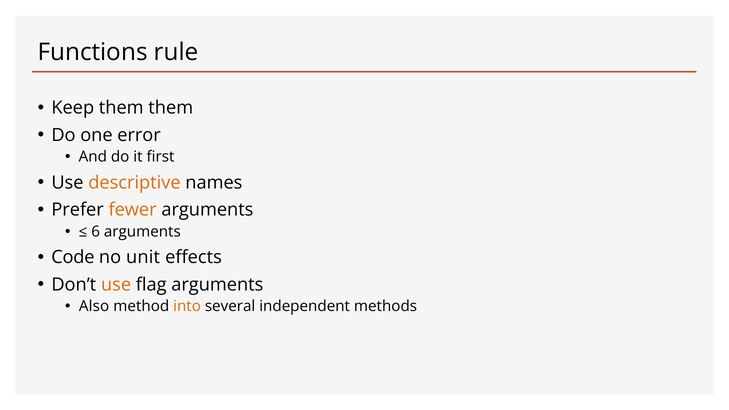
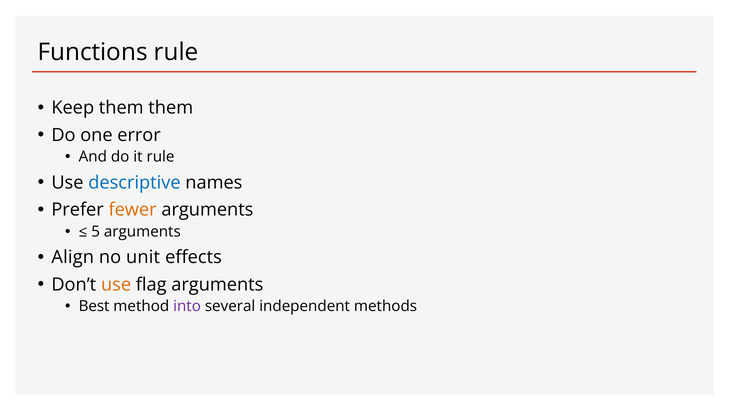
it first: first -> rule
descriptive colour: orange -> blue
6: 6 -> 5
Code: Code -> Align
Also: Also -> Best
into colour: orange -> purple
